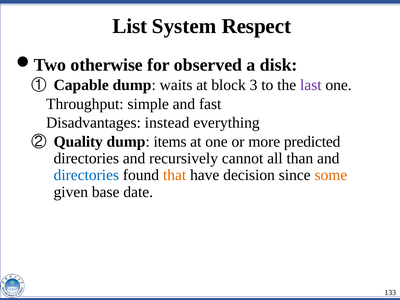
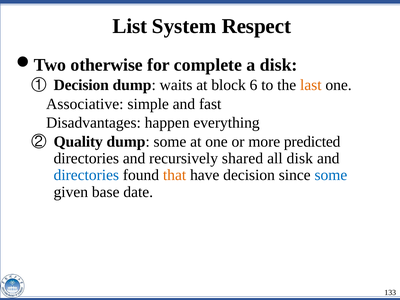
observed: observed -> complete
Capable at (81, 85): Capable -> Decision
3: 3 -> 6
last colour: purple -> orange
Throughput: Throughput -> Associative
instead: instead -> happen
dump items: items -> some
cannot: cannot -> shared
all than: than -> disk
some at (331, 175) colour: orange -> blue
